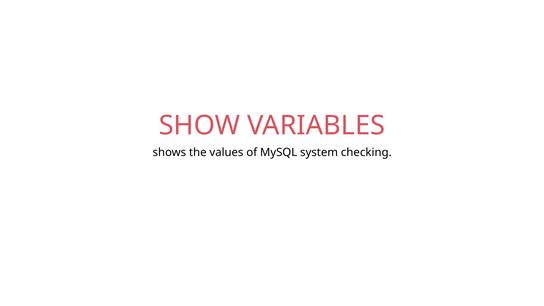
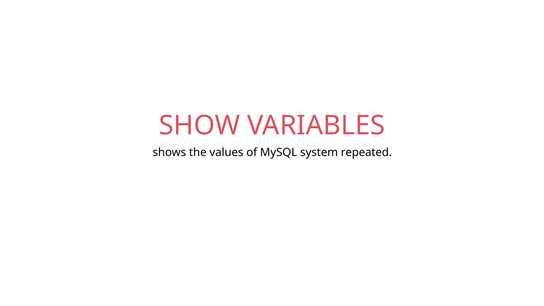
checking: checking -> repeated
